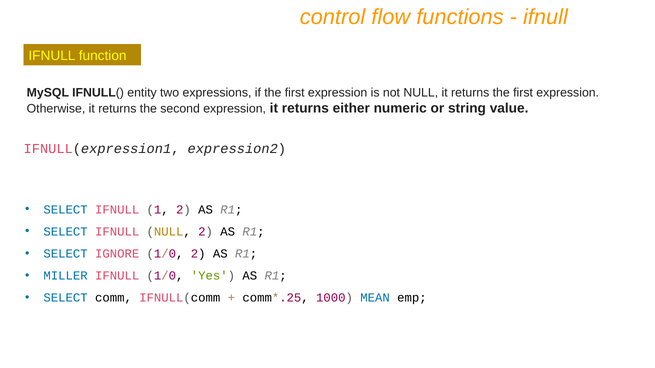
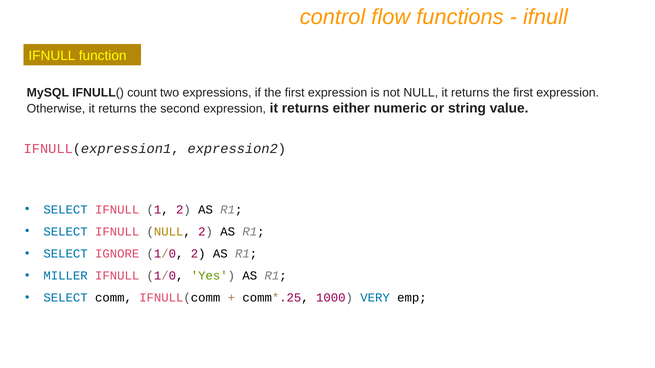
entity: entity -> count
MEAN: MEAN -> VERY
